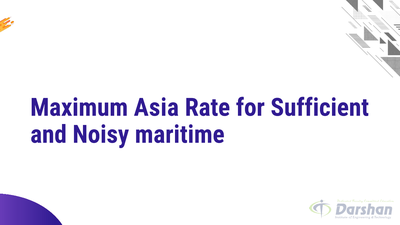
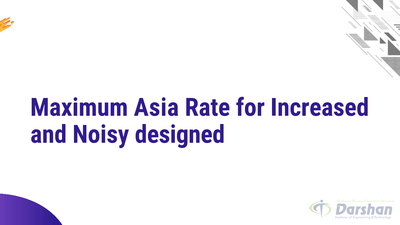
Sufficient: Sufficient -> Increased
maritime: maritime -> designed
